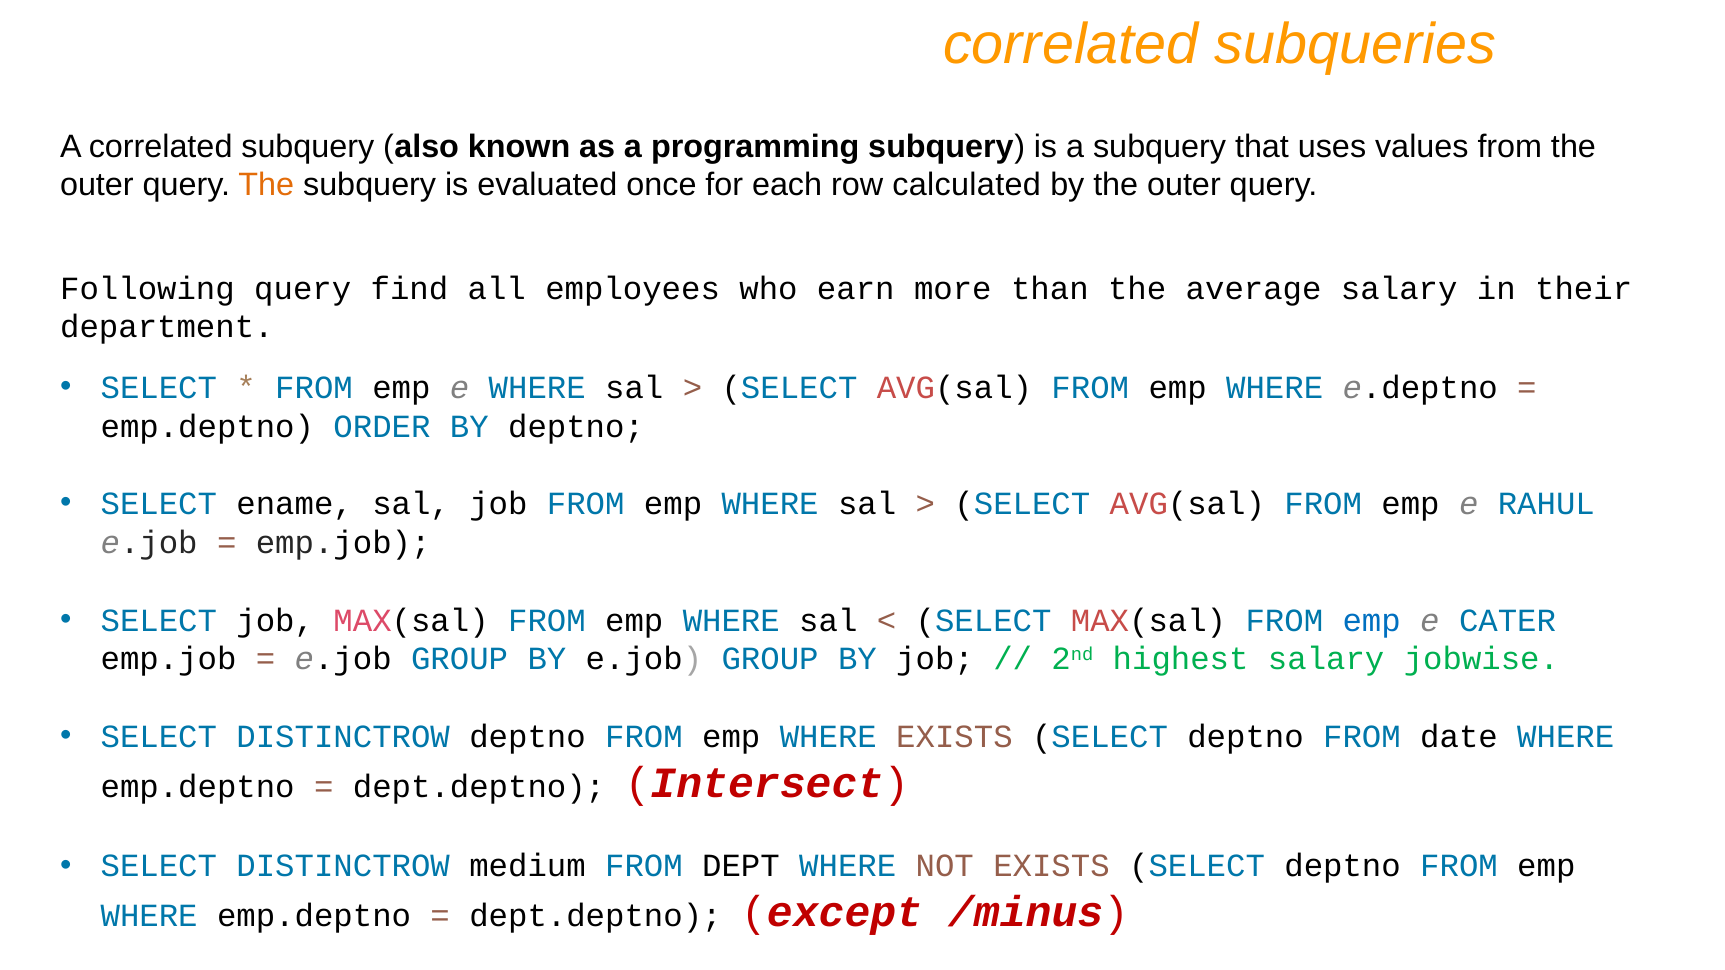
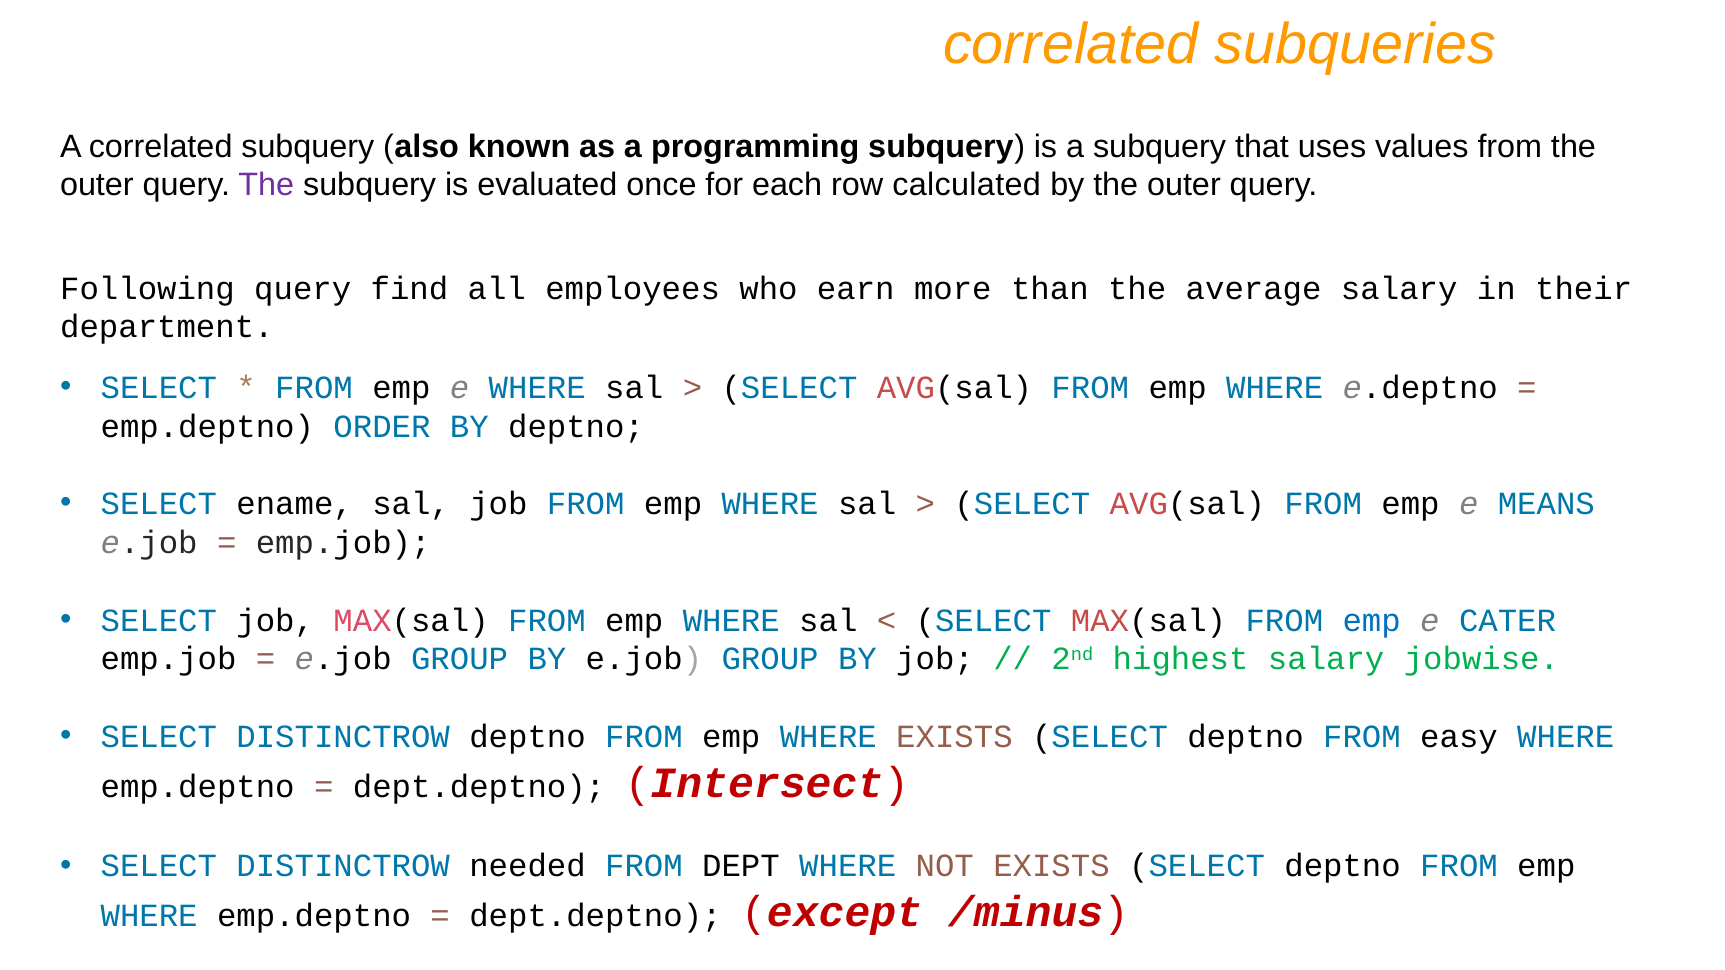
The at (266, 185) colour: orange -> purple
RAHUL: RAHUL -> MEANS
date: date -> easy
medium: medium -> needed
